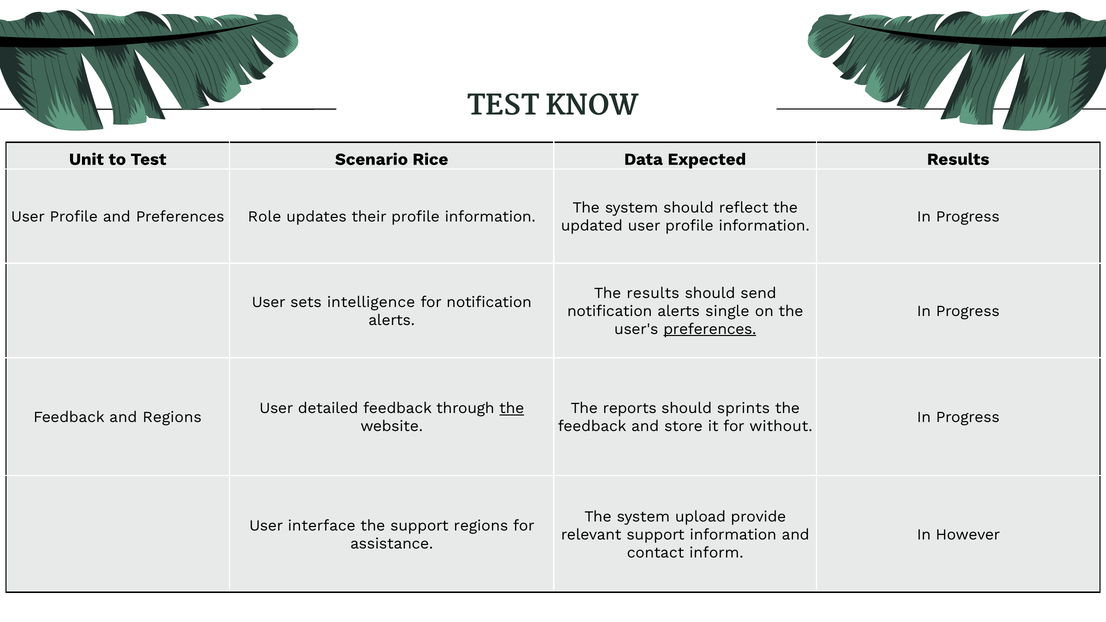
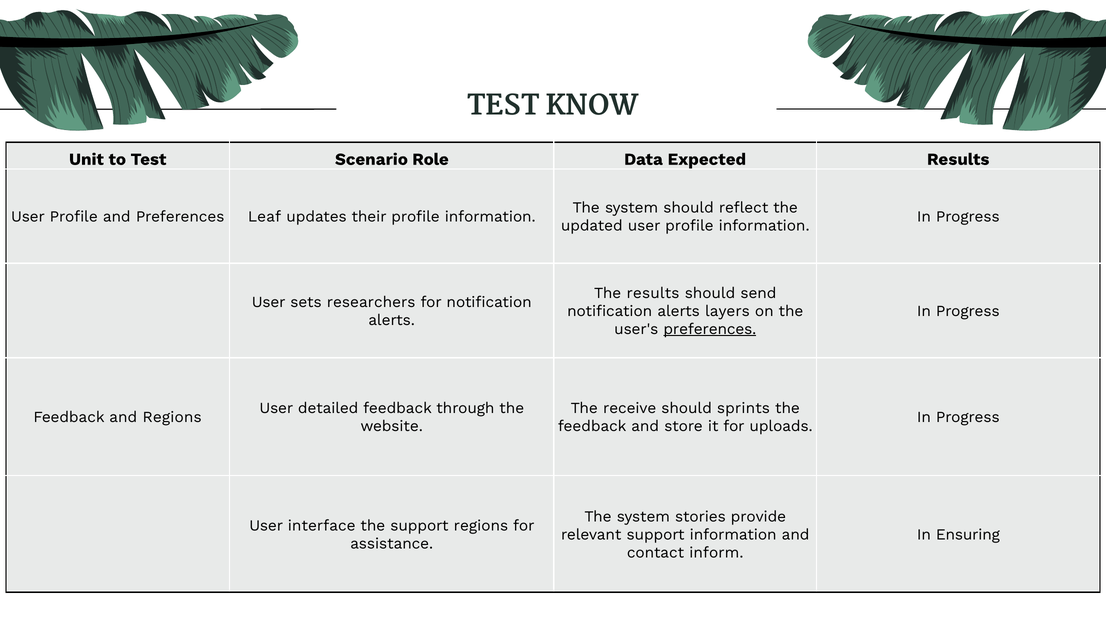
Rice: Rice -> Role
Role: Role -> Leaf
intelligence: intelligence -> researchers
single: single -> layers
the at (512, 408) underline: present -> none
reports: reports -> receive
without: without -> uploads
upload: upload -> stories
However: However -> Ensuring
